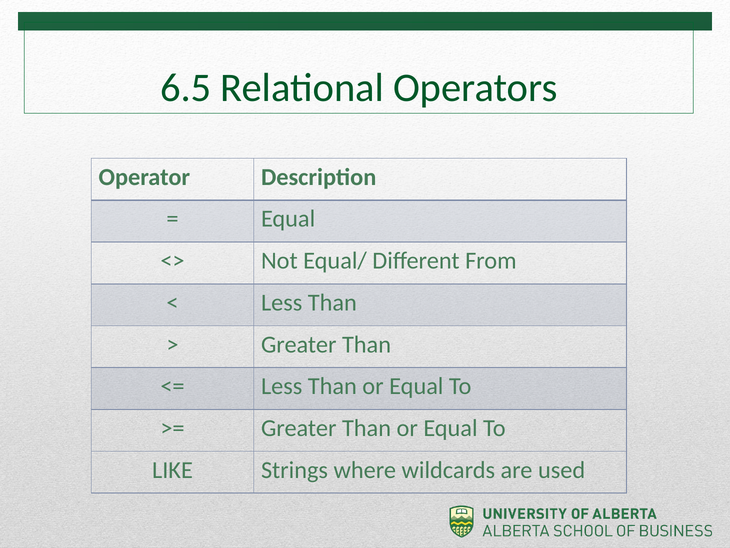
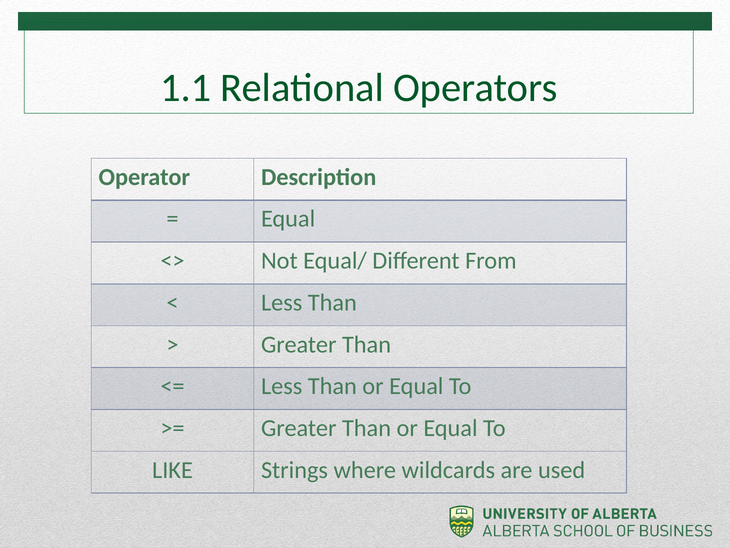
6.5: 6.5 -> 1.1
